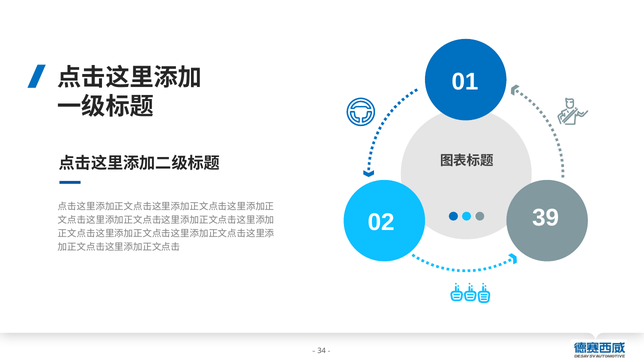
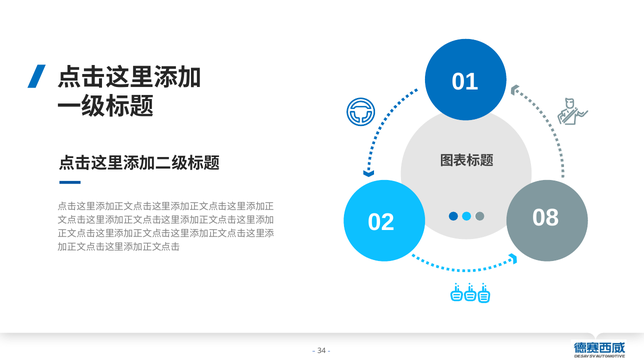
39: 39 -> 08
